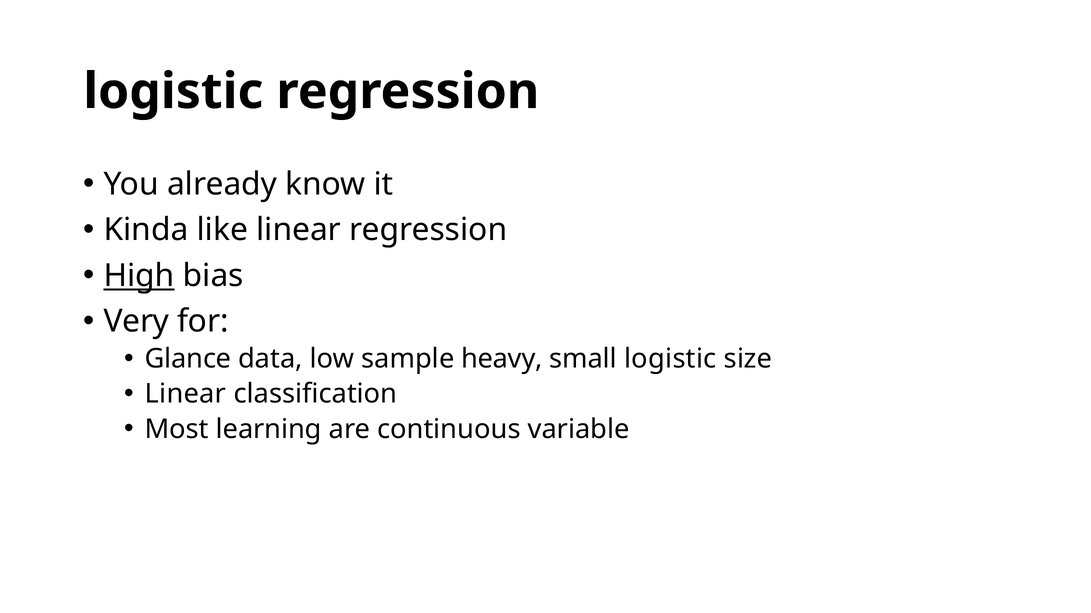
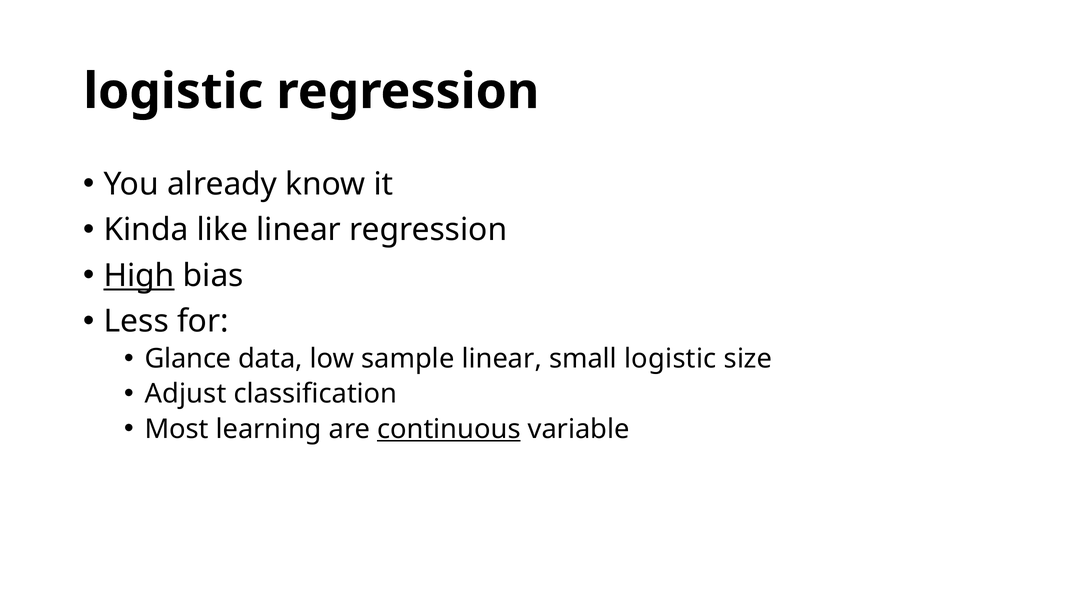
Very: Very -> Less
sample heavy: heavy -> linear
Linear at (185, 394): Linear -> Adjust
continuous underline: none -> present
